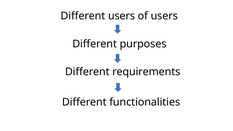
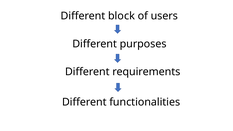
Different users: users -> block
